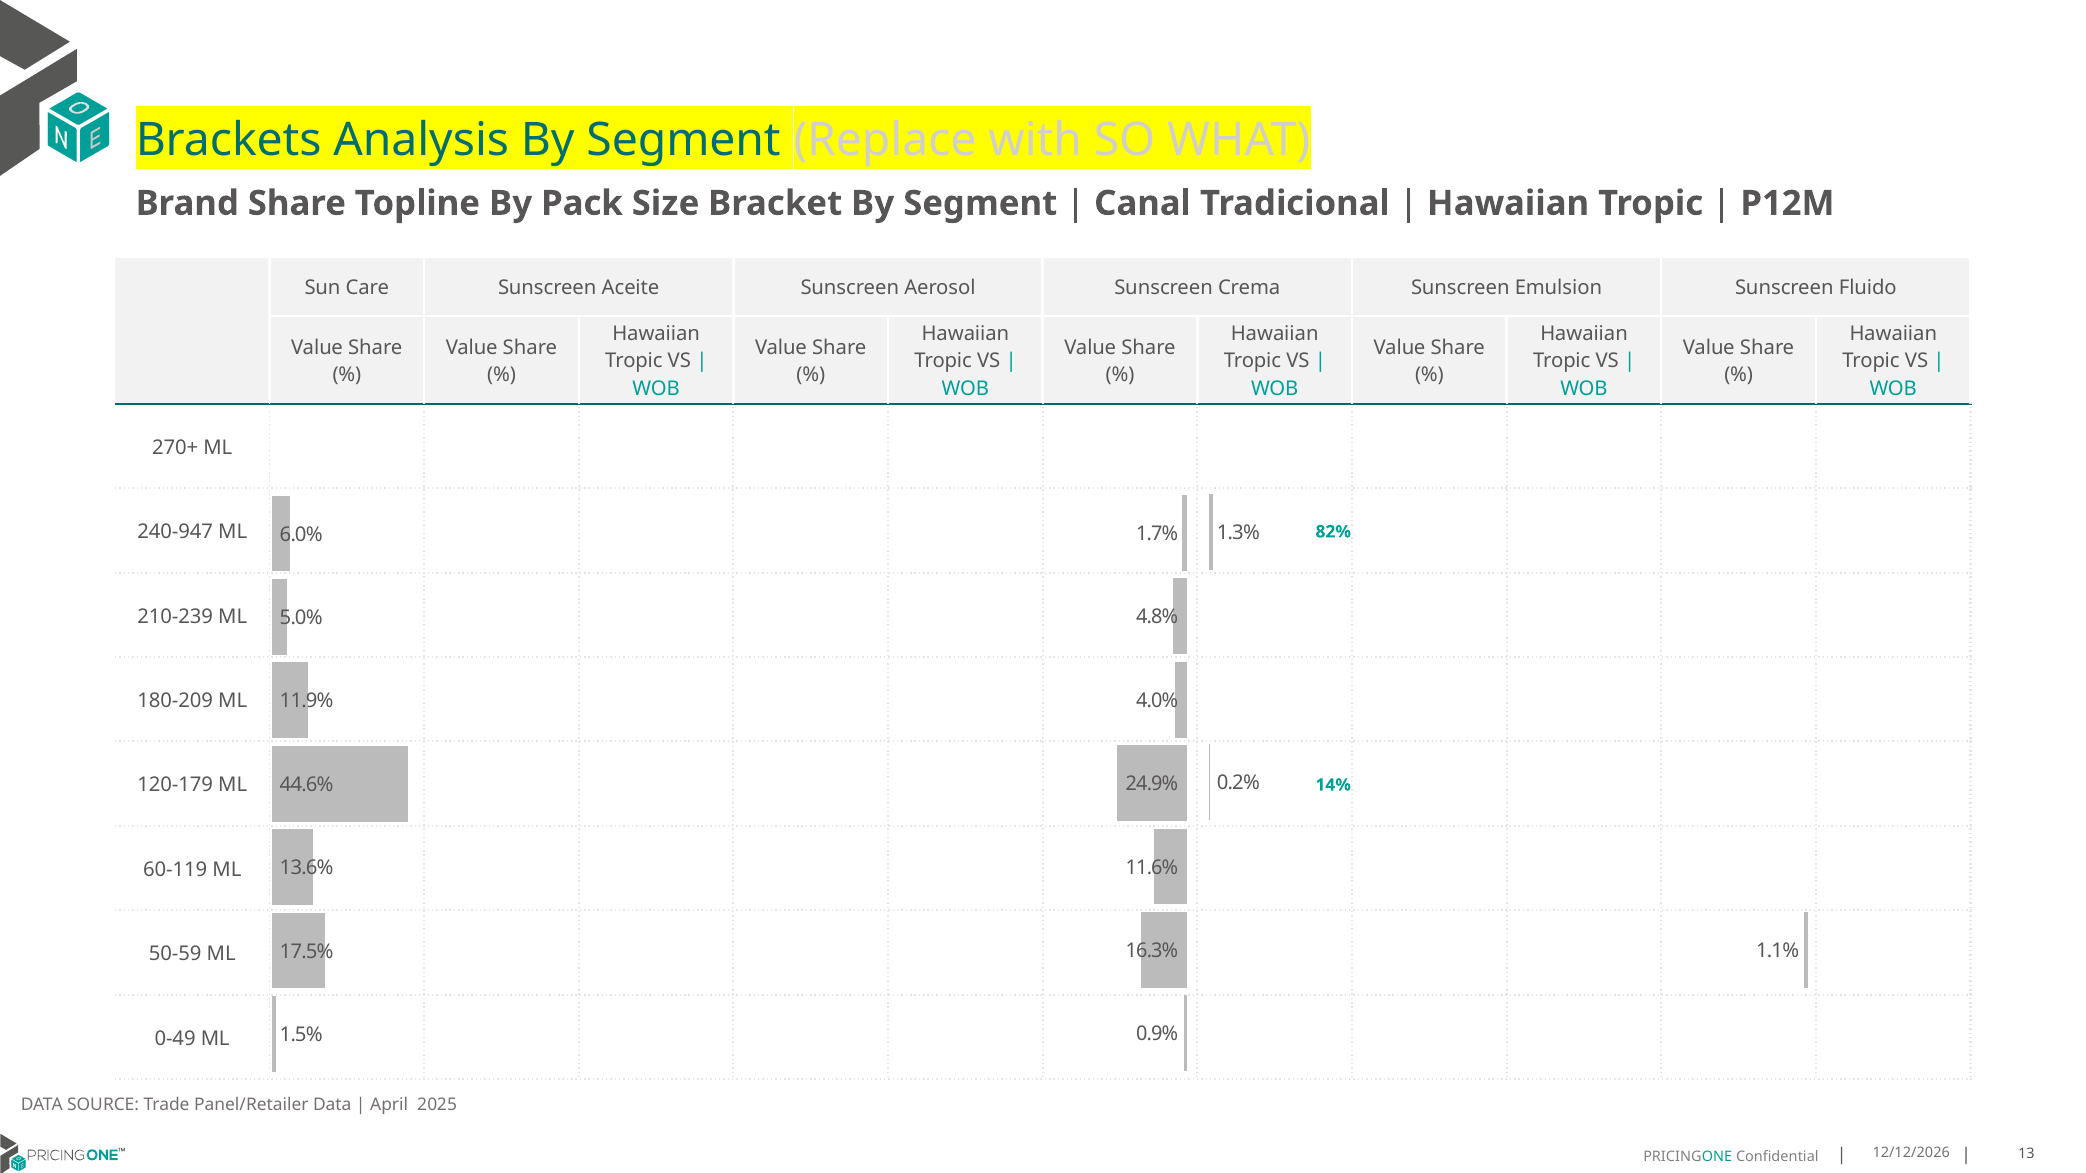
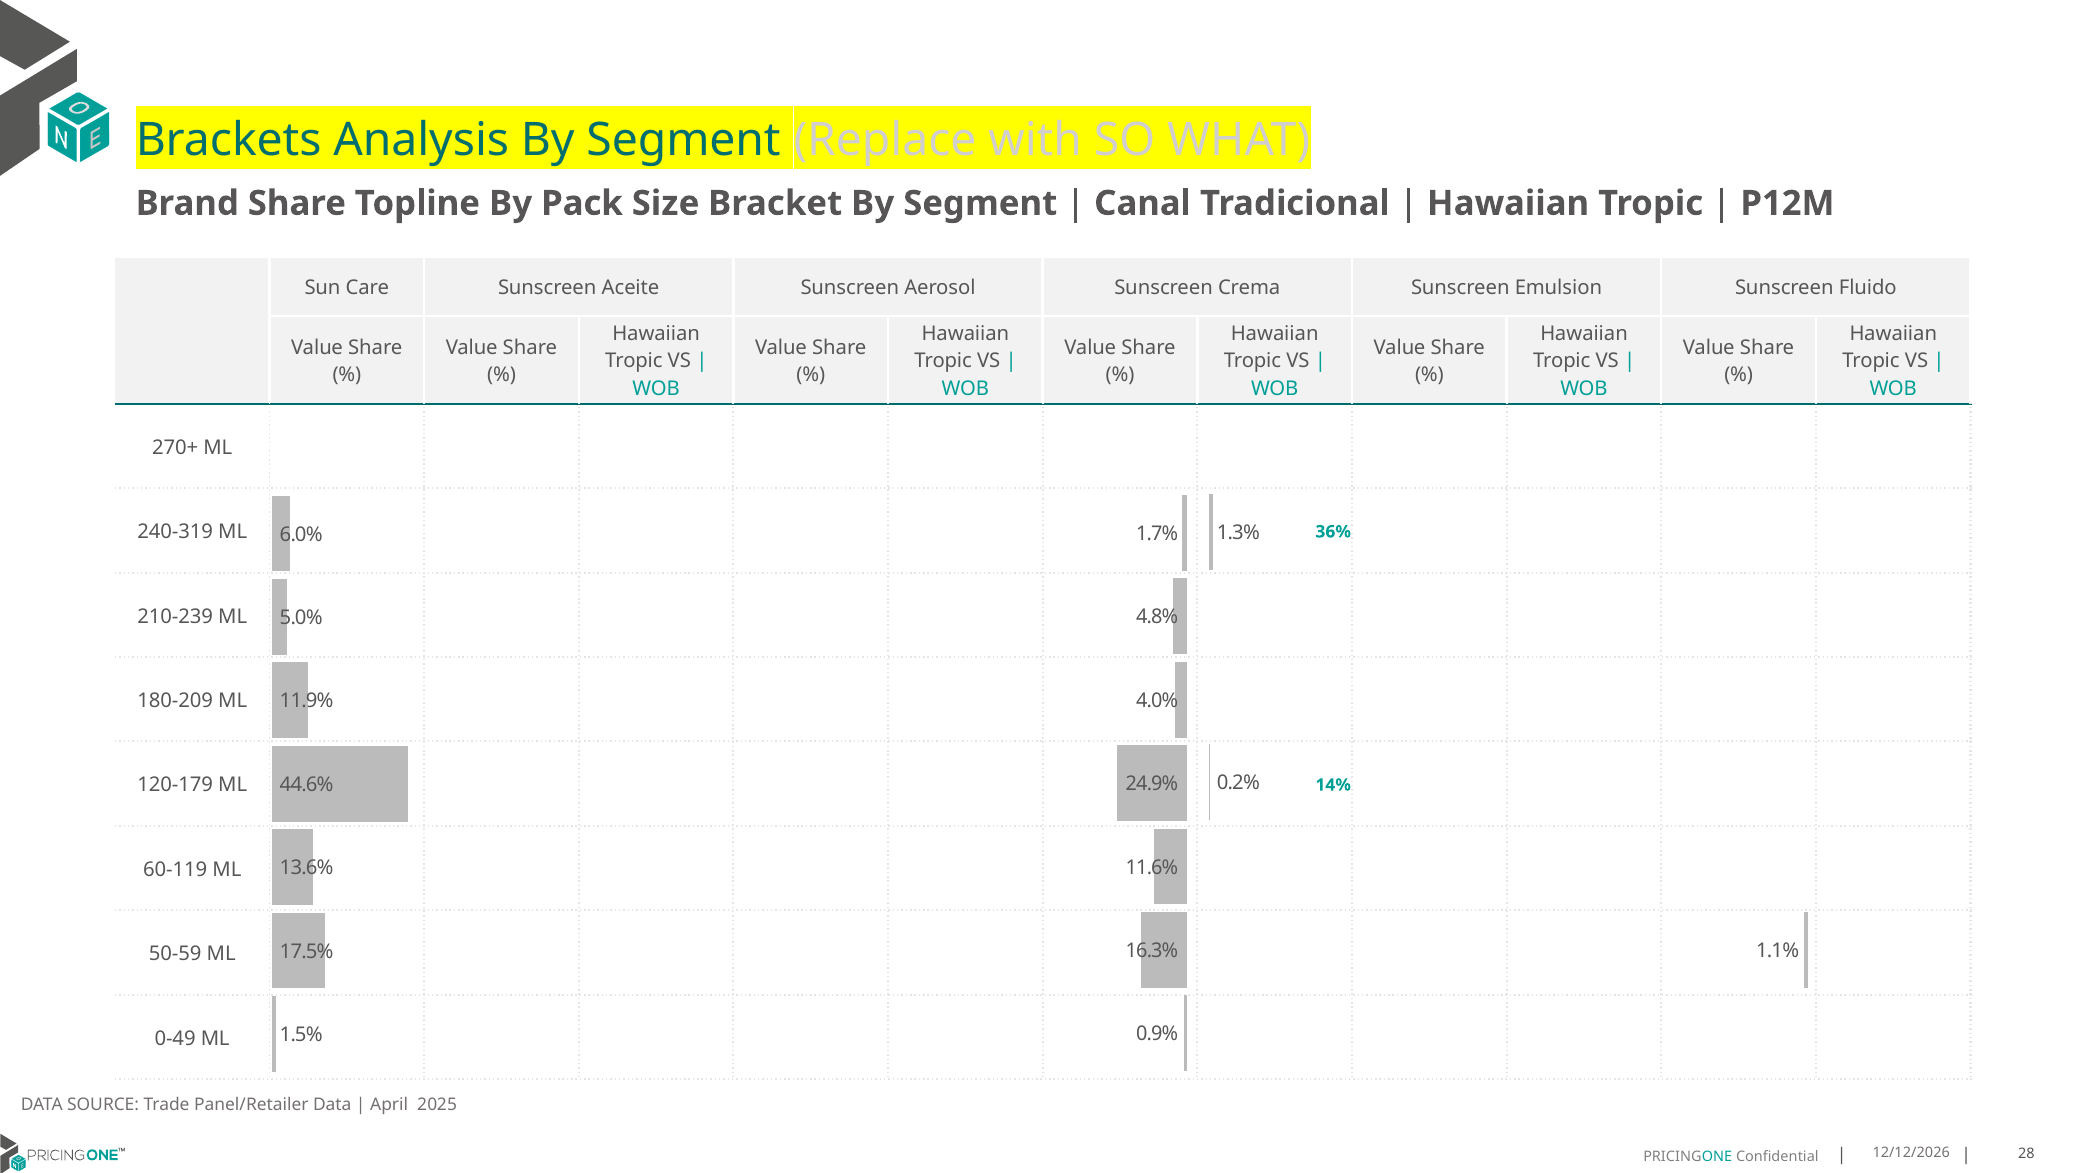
240-947: 240-947 -> 240-319
82%: 82% -> 36%
13: 13 -> 28
